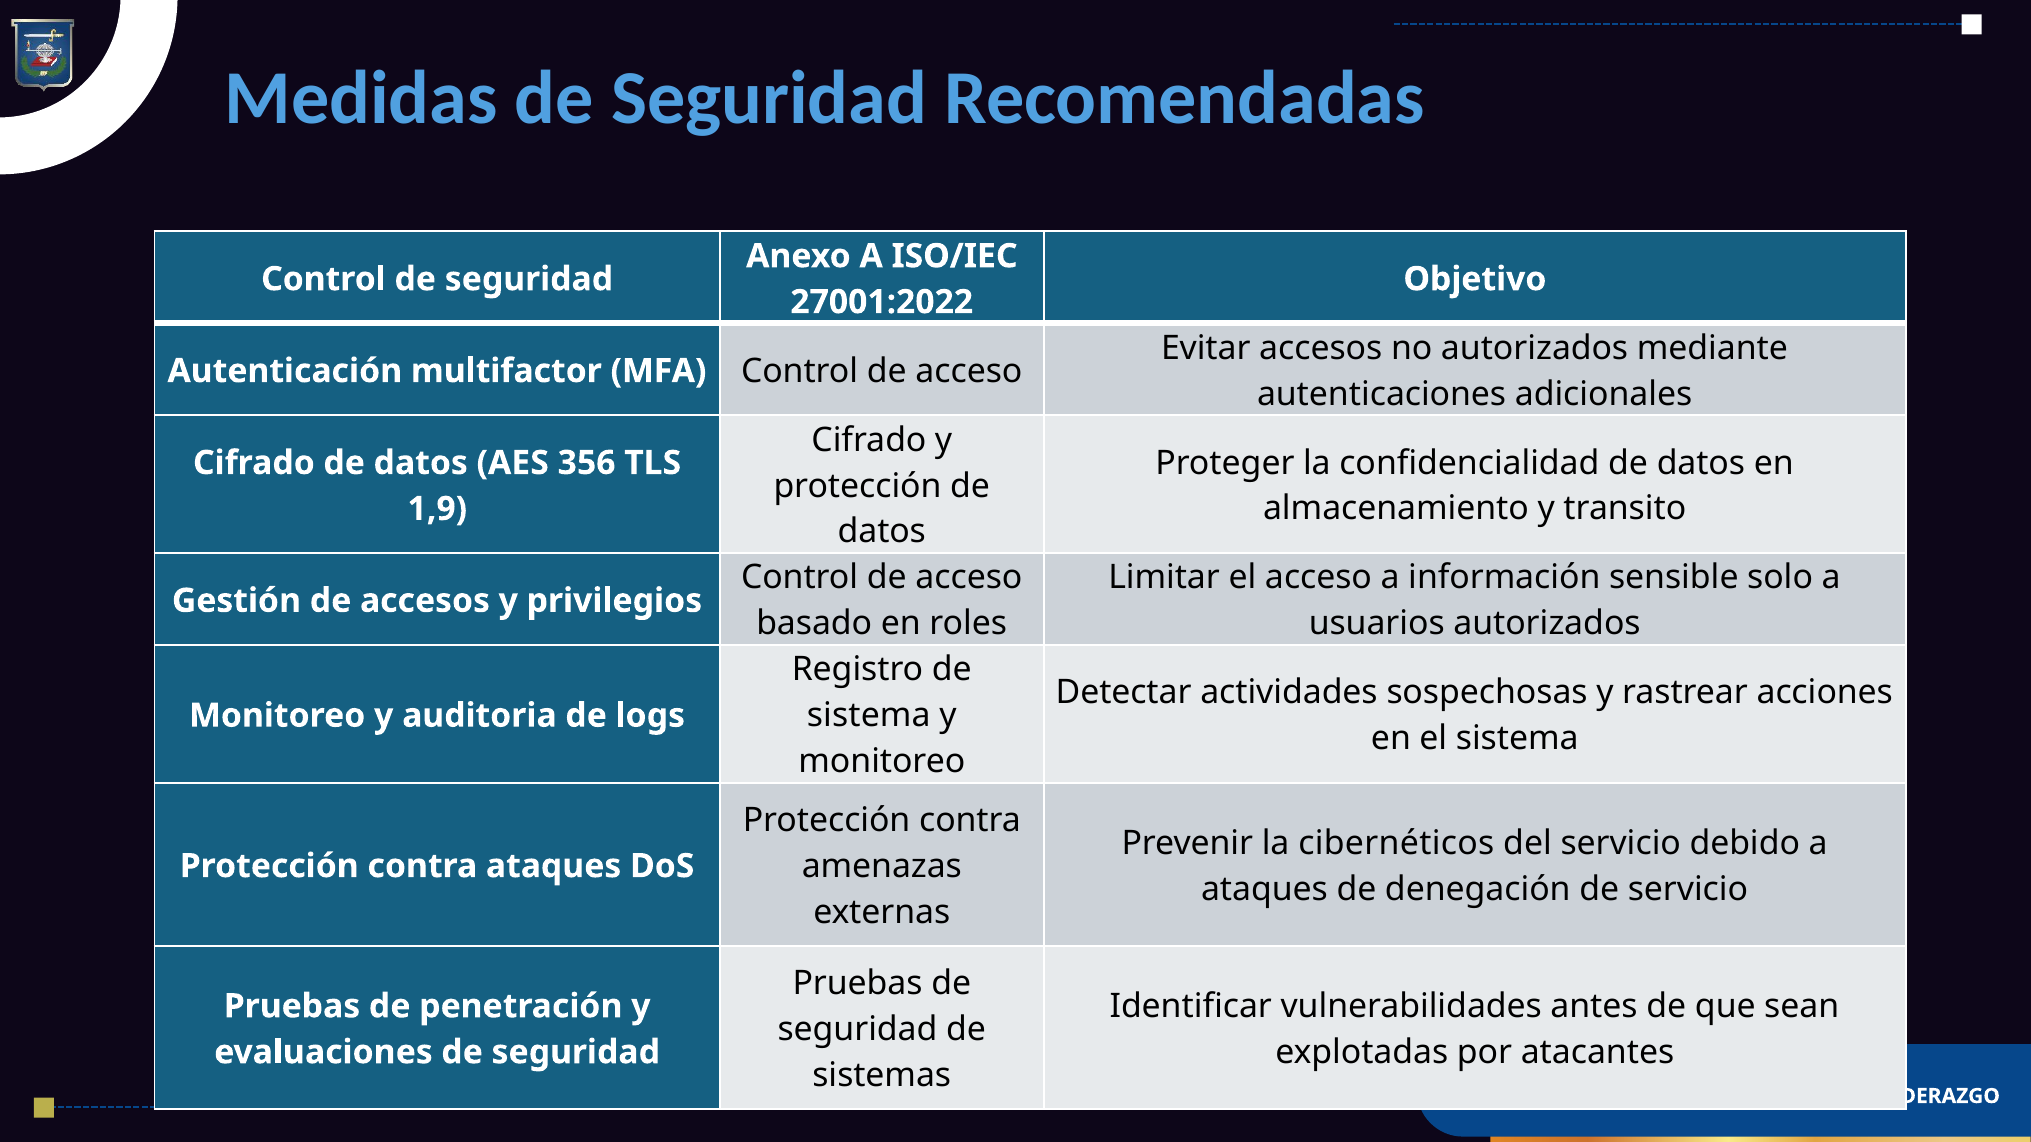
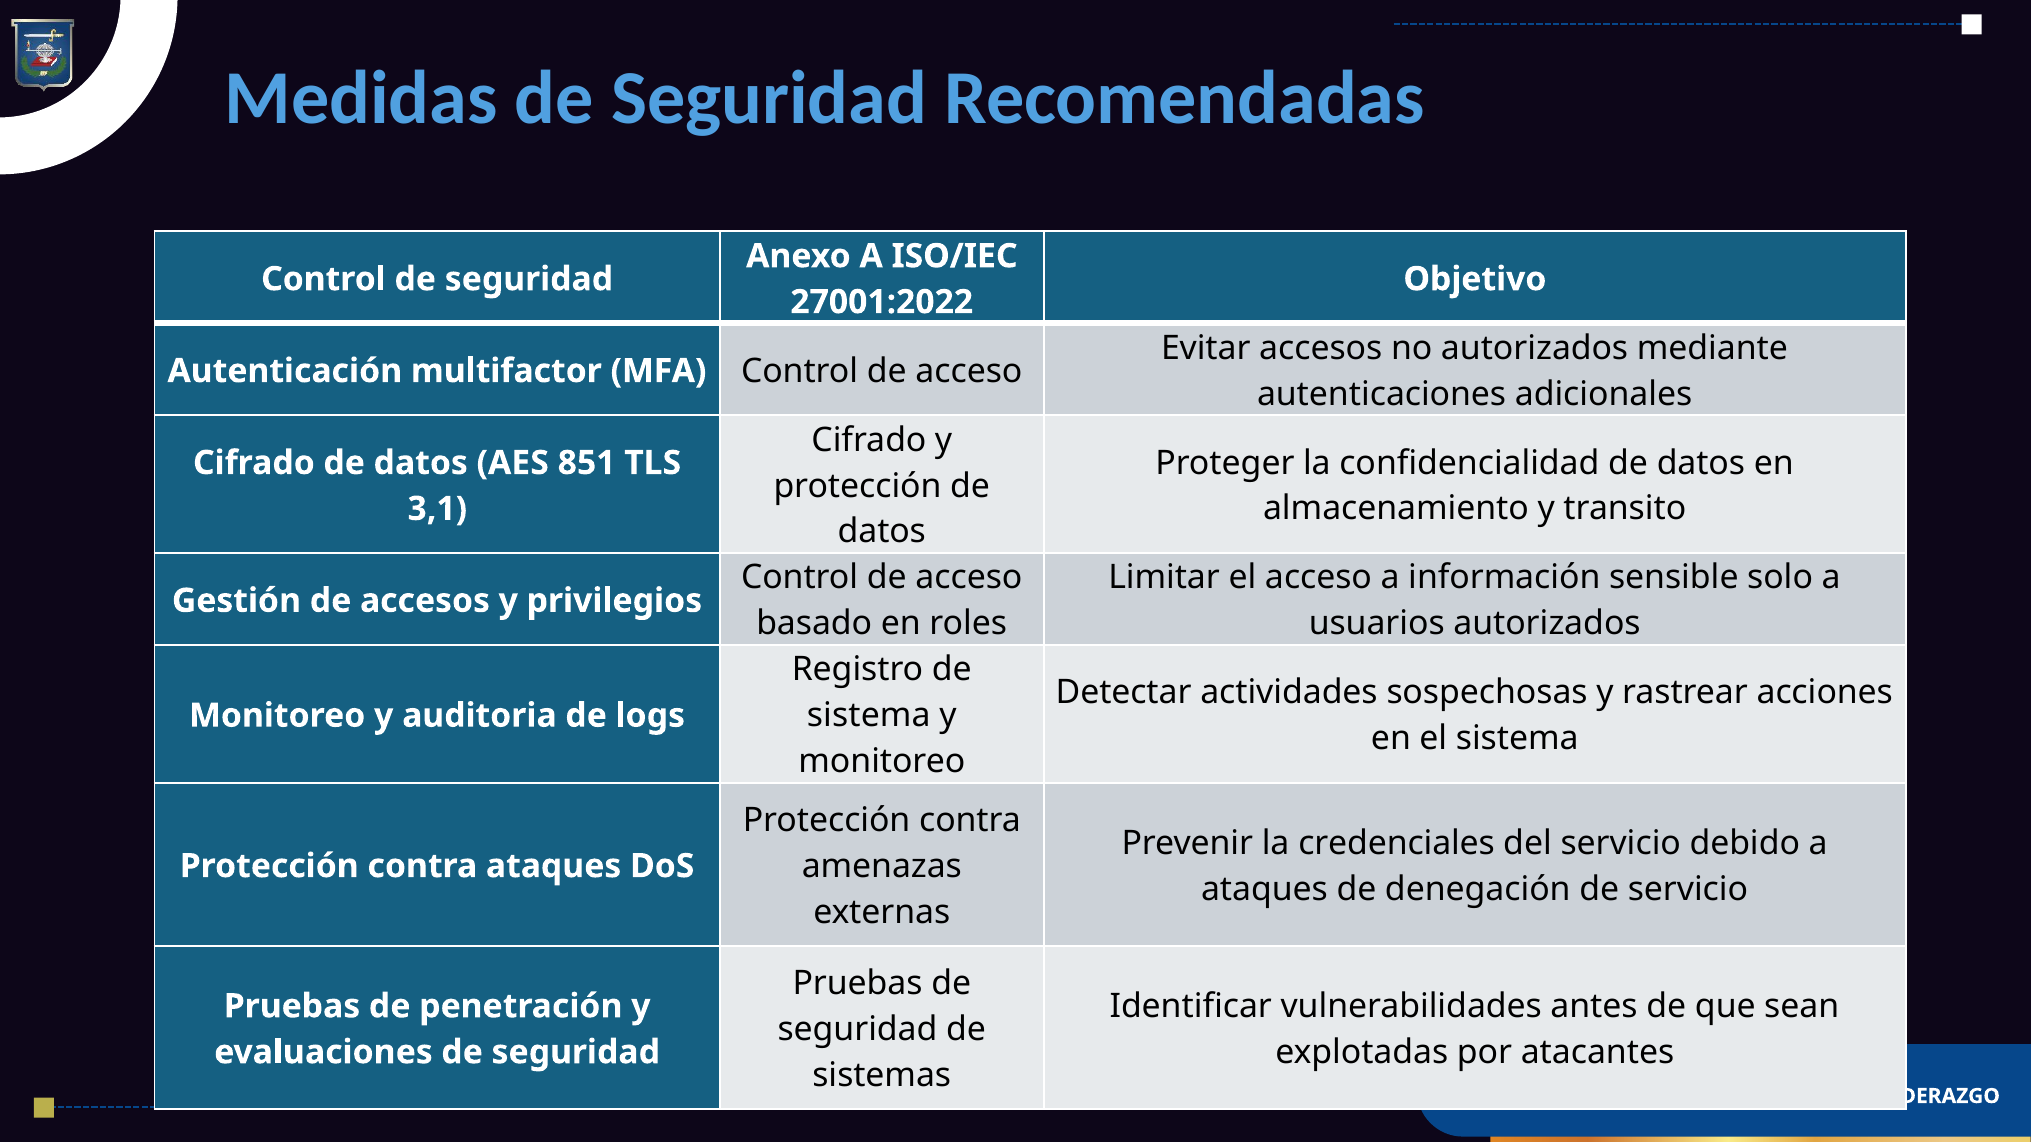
356: 356 -> 851
1,9: 1,9 -> 3,1
cibernéticos: cibernéticos -> credenciales
